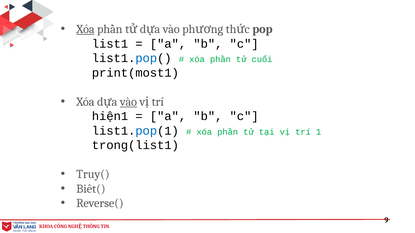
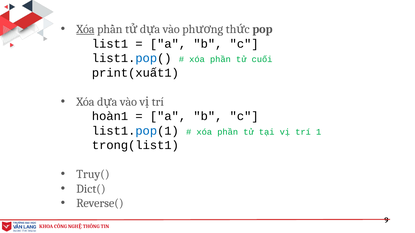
print(most1: print(most1 -> print(xuất1
vào at (128, 102) underline: present -> none
hiện1: hiện1 -> hoàn1
Biết(: Biết( -> Dict(
